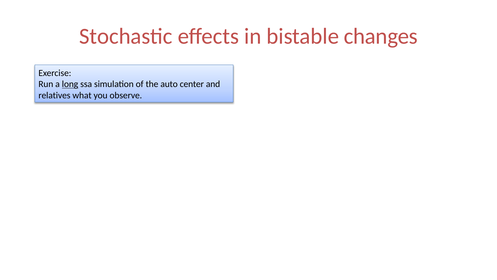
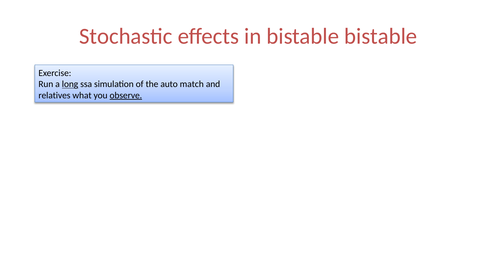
bistable changes: changes -> bistable
center: center -> match
observe underline: none -> present
